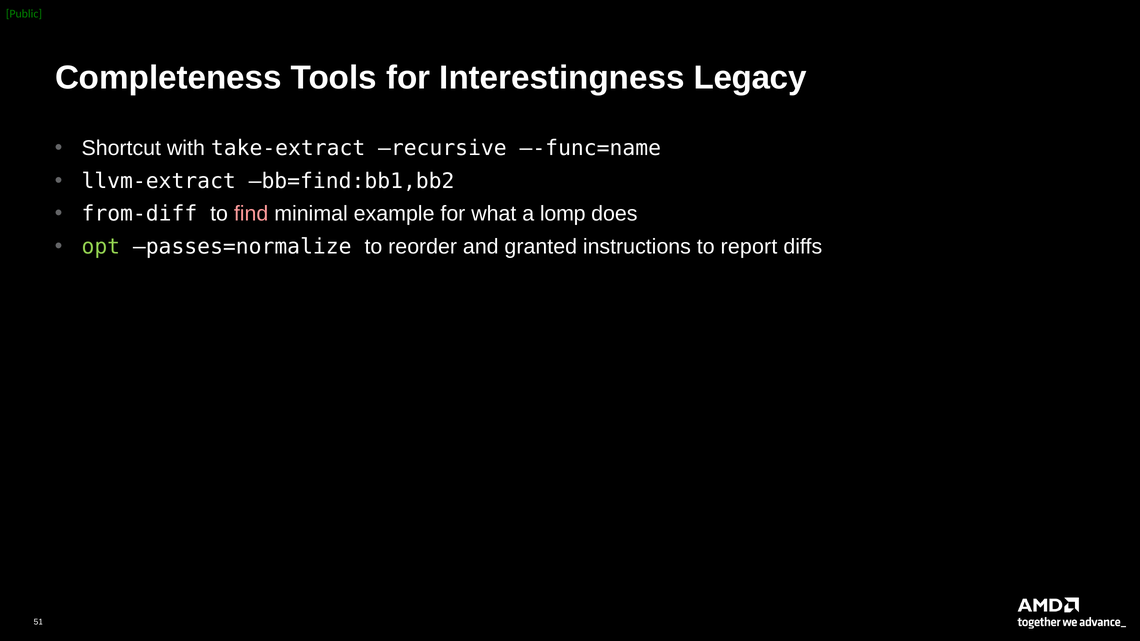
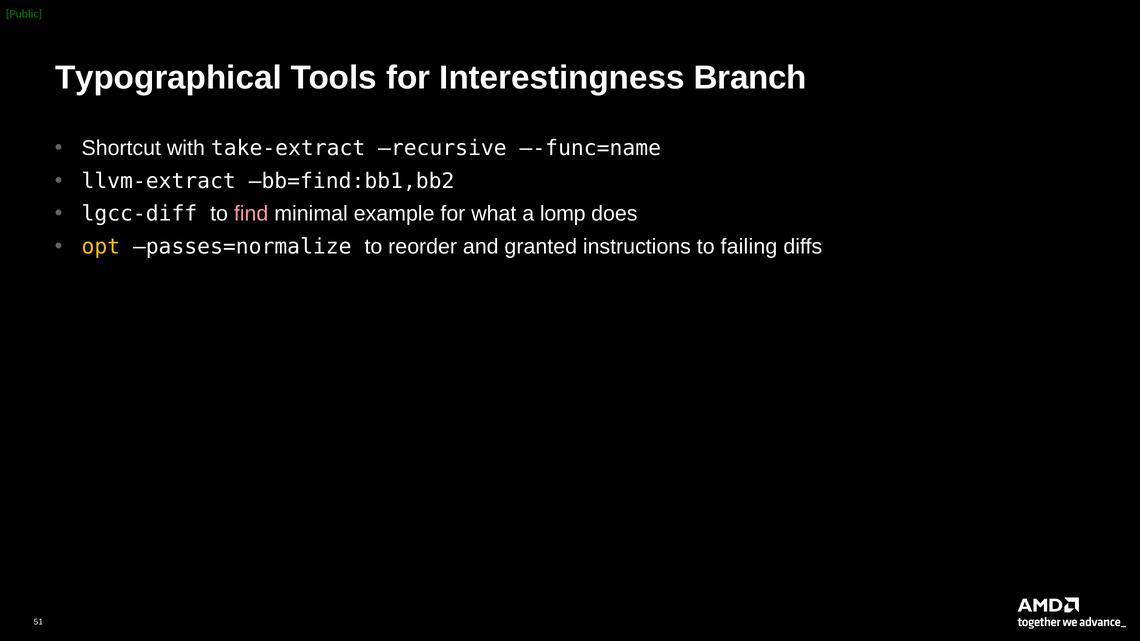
Completeness: Completeness -> Typographical
Legacy: Legacy -> Branch
from-diff: from-diff -> lgcc-diff
opt colour: light green -> yellow
report: report -> failing
